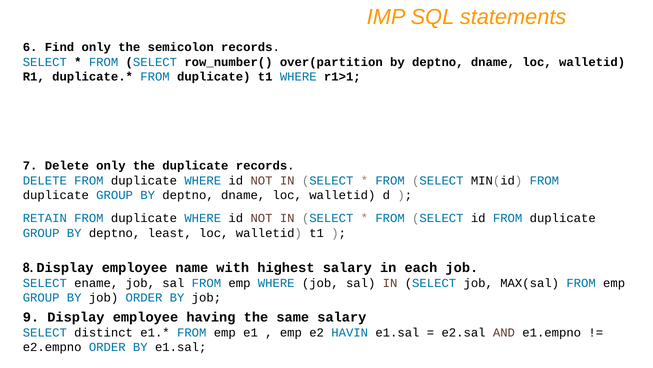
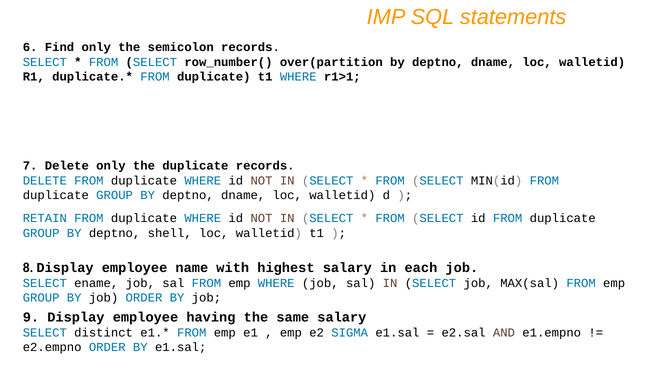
least: least -> shell
HAVIN: HAVIN -> SIGMA
